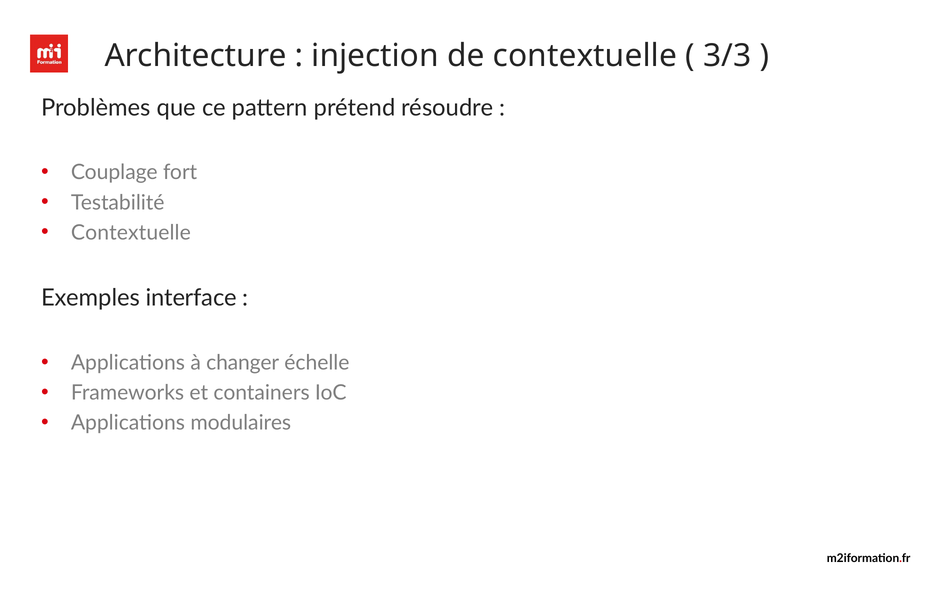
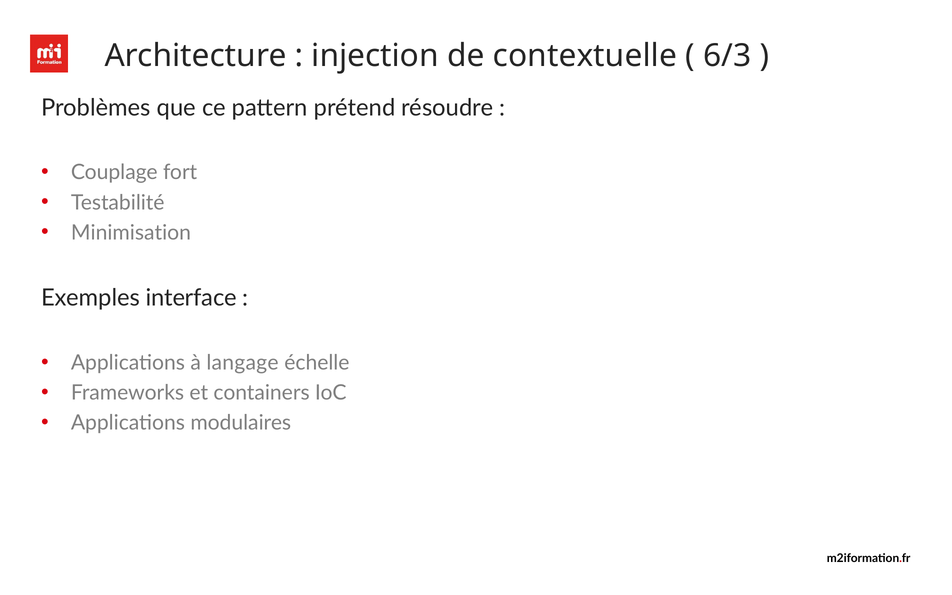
3/3: 3/3 -> 6/3
Contextuelle at (131, 233): Contextuelle -> Minimisation
changer: changer -> langage
